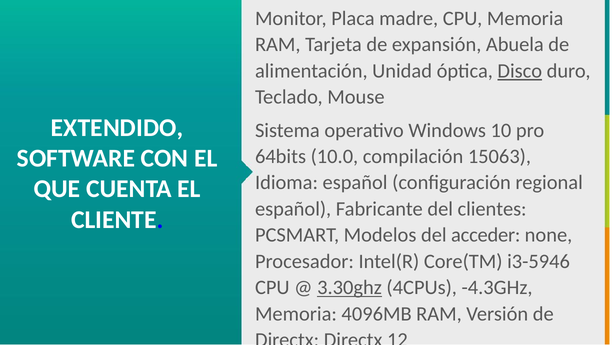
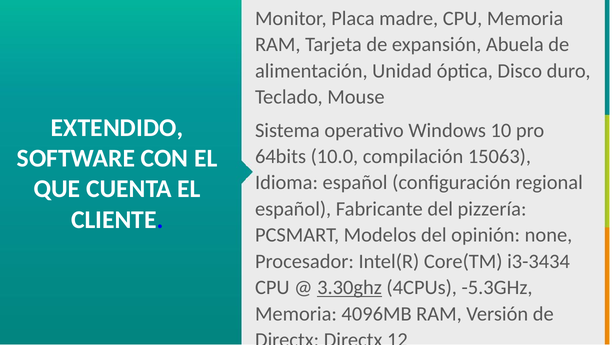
Disco underline: present -> none
clientes: clientes -> pizzería
acceder: acceder -> opinión
i3-5946: i3-5946 -> i3-3434
-4.3GHz: -4.3GHz -> -5.3GHz
